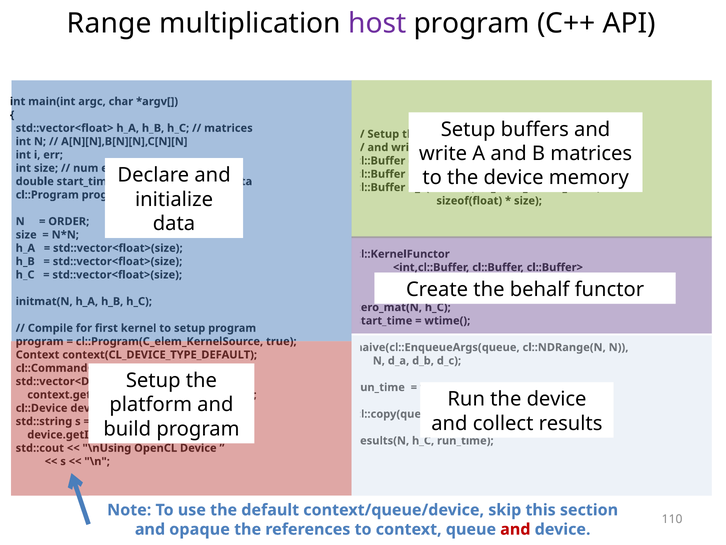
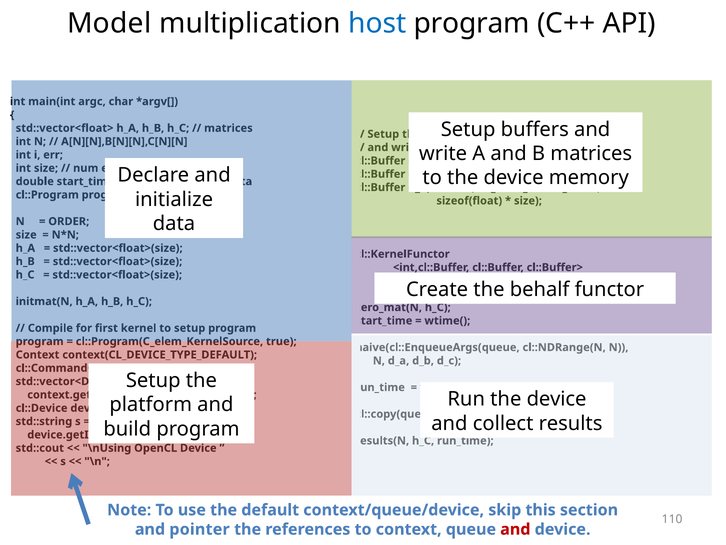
Range: Range -> Model
host colour: purple -> blue
opaque: opaque -> pointer
